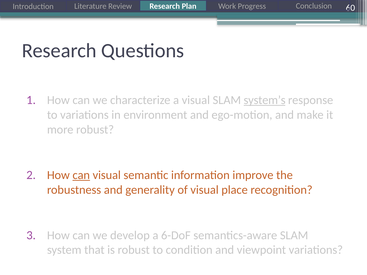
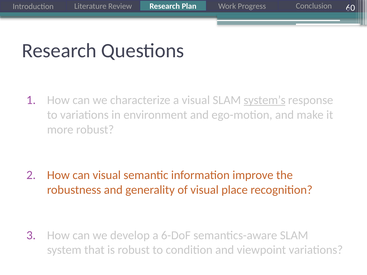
can at (81, 175) underline: present -> none
